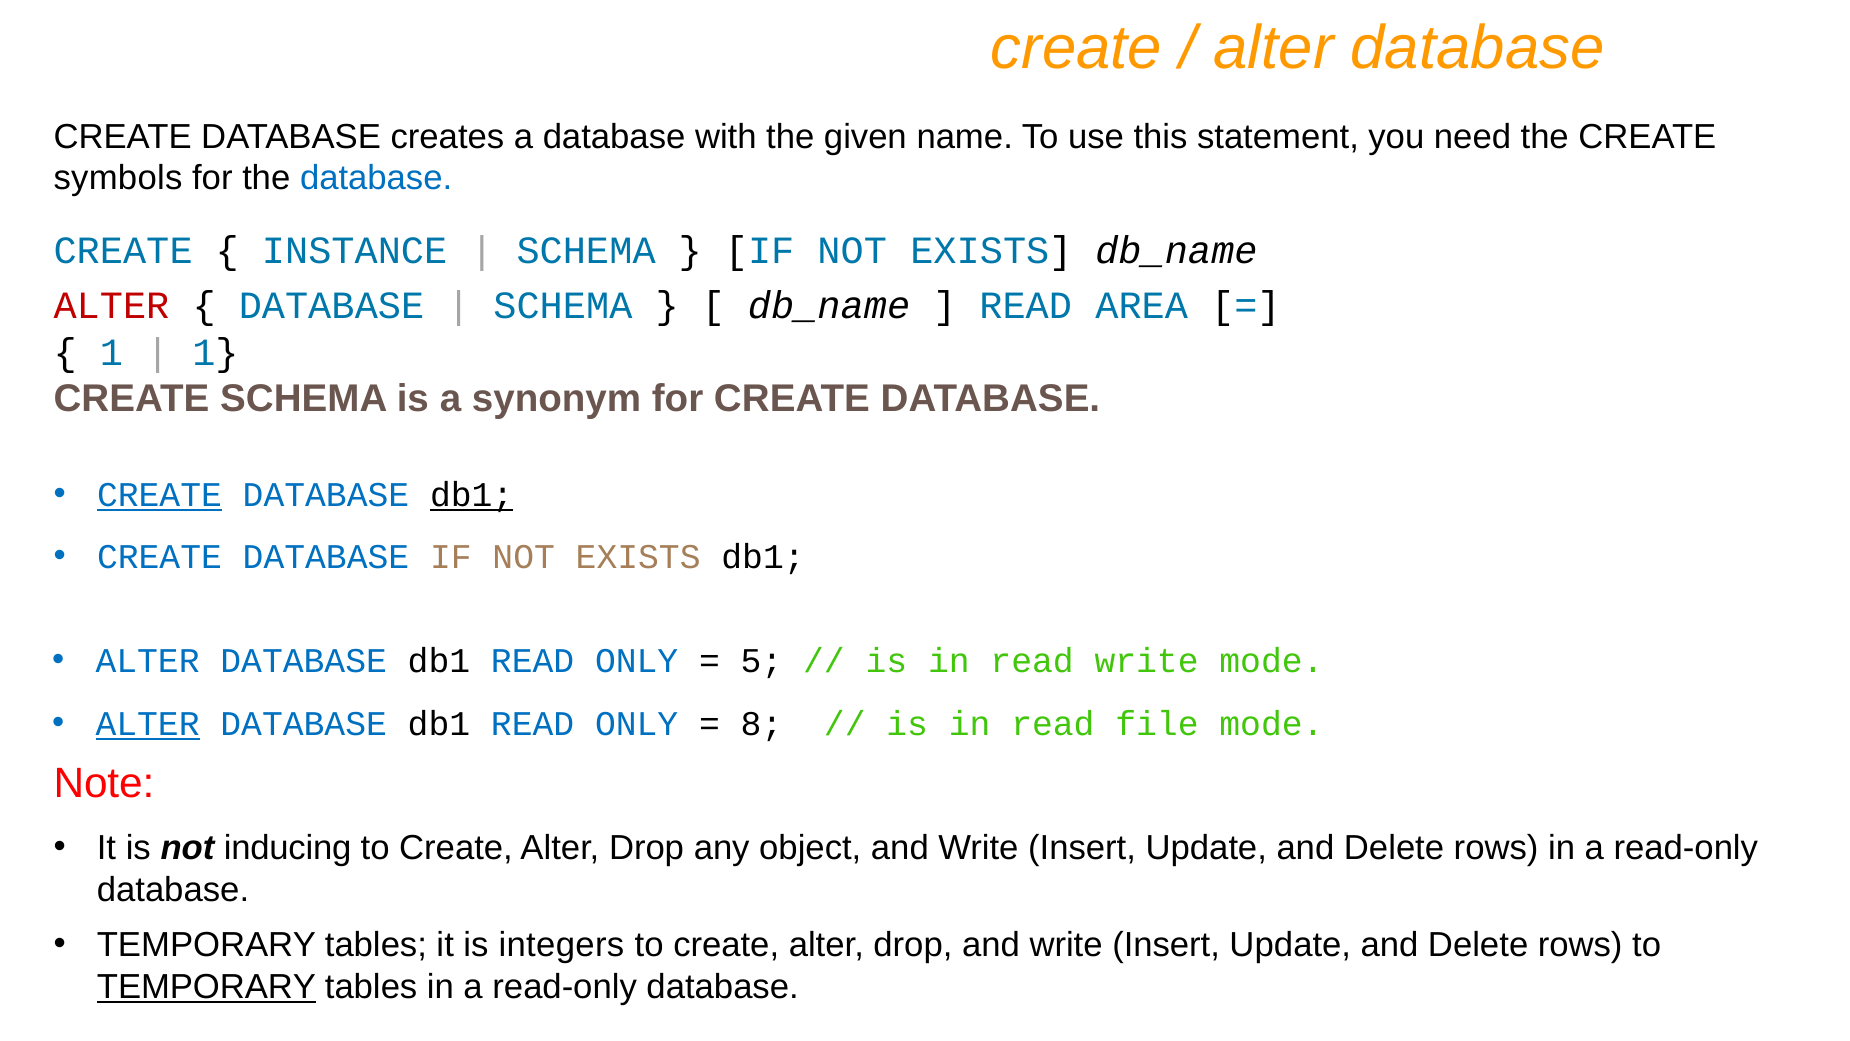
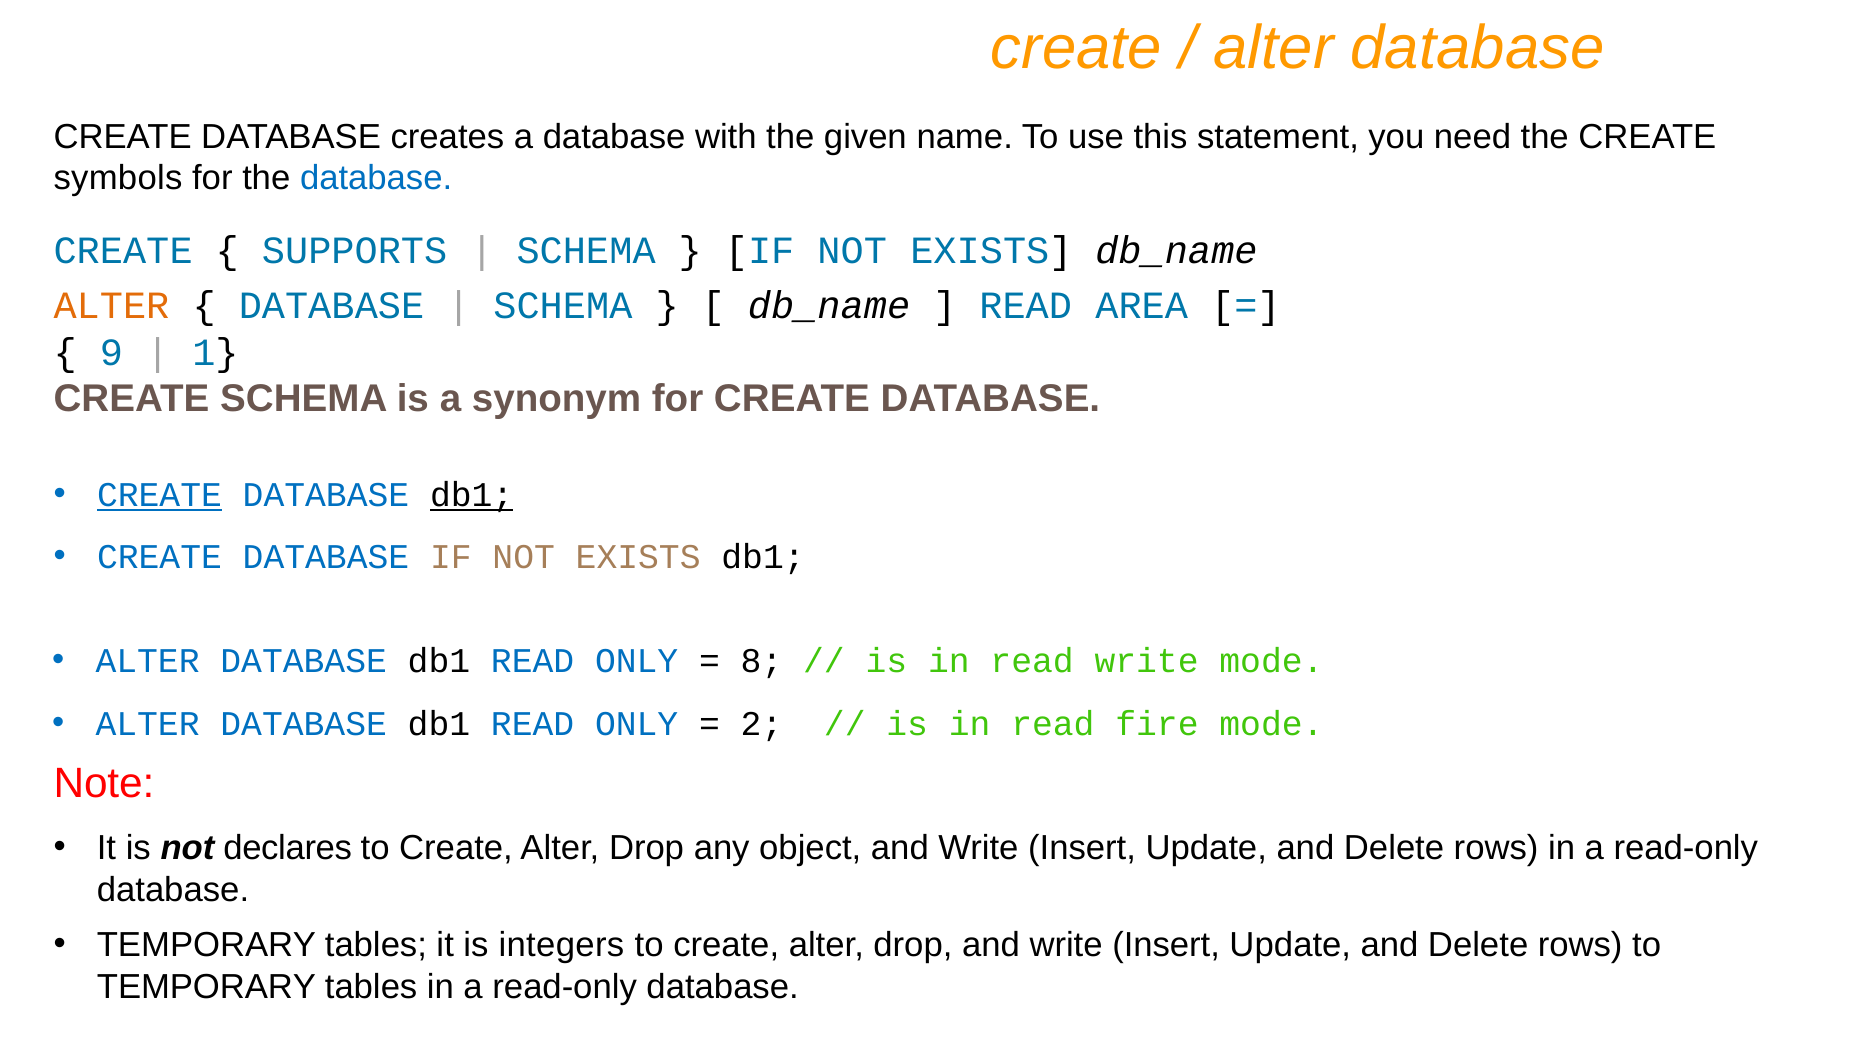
INSTANCE: INSTANCE -> SUPPORTS
ALTER at (111, 306) colour: red -> orange
1 at (111, 352): 1 -> 9
5: 5 -> 8
ALTER at (148, 723) underline: present -> none
8: 8 -> 2
file: file -> fire
inducing: inducing -> declares
TEMPORARY at (206, 986) underline: present -> none
